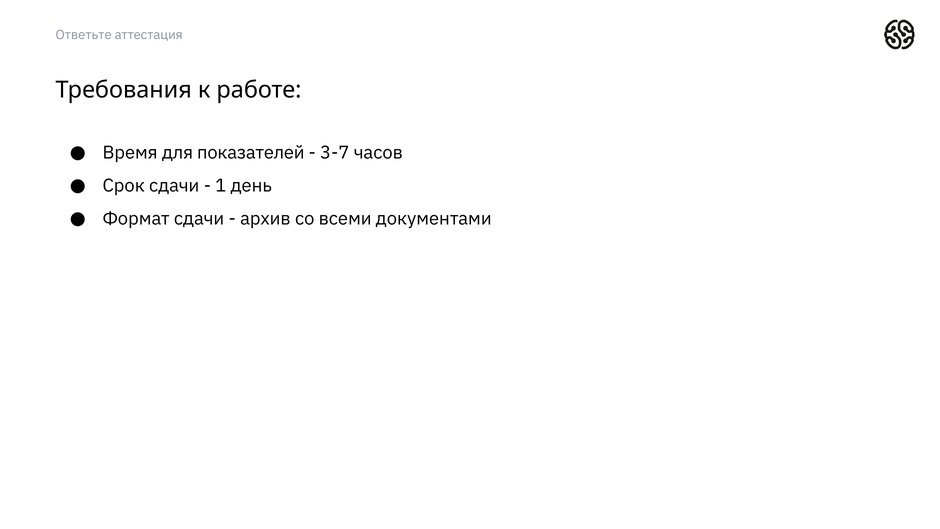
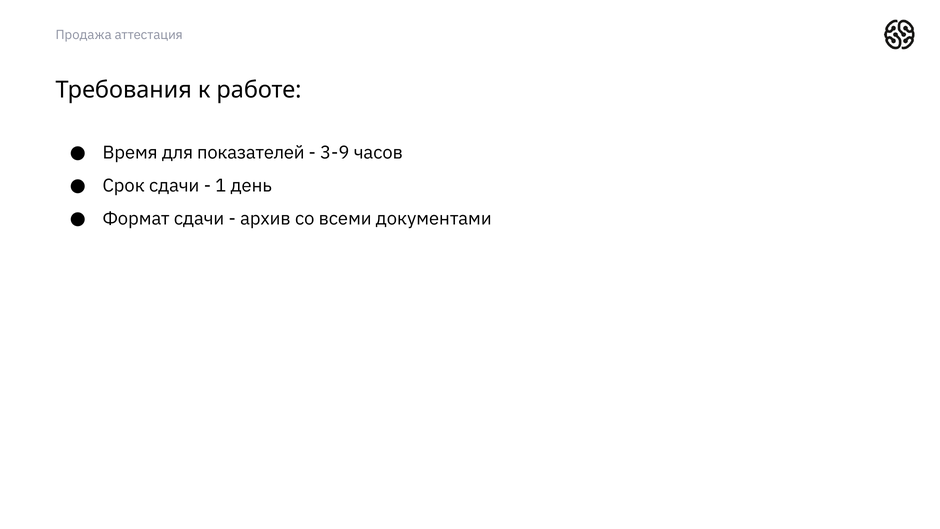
Ответьте: Ответьте -> Продажа
3-7: 3-7 -> 3-9
